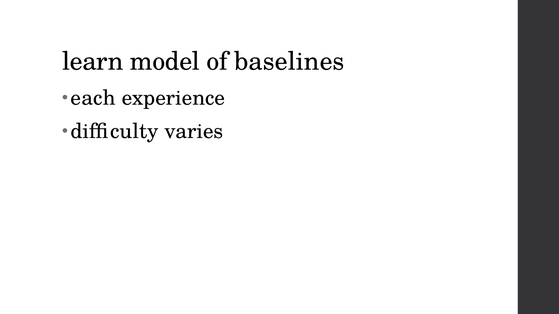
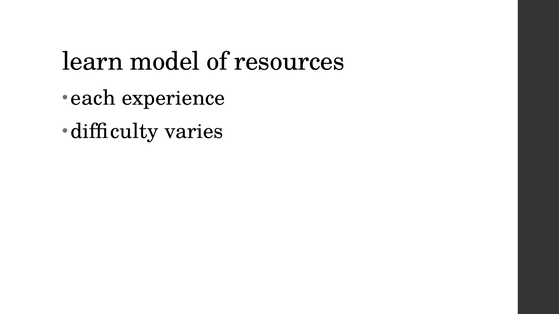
baselines: baselines -> resources
